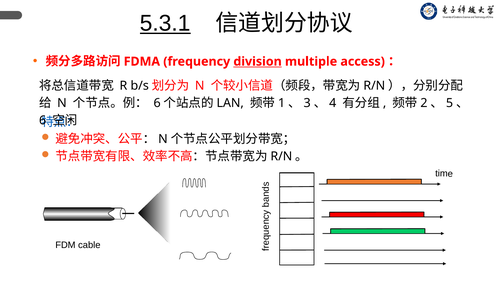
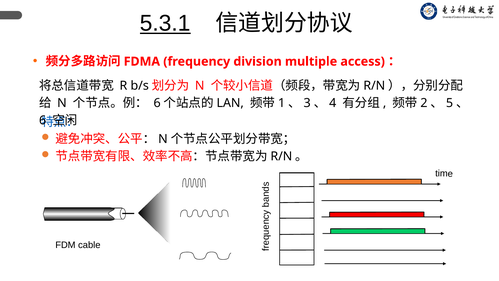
division underline: present -> none
